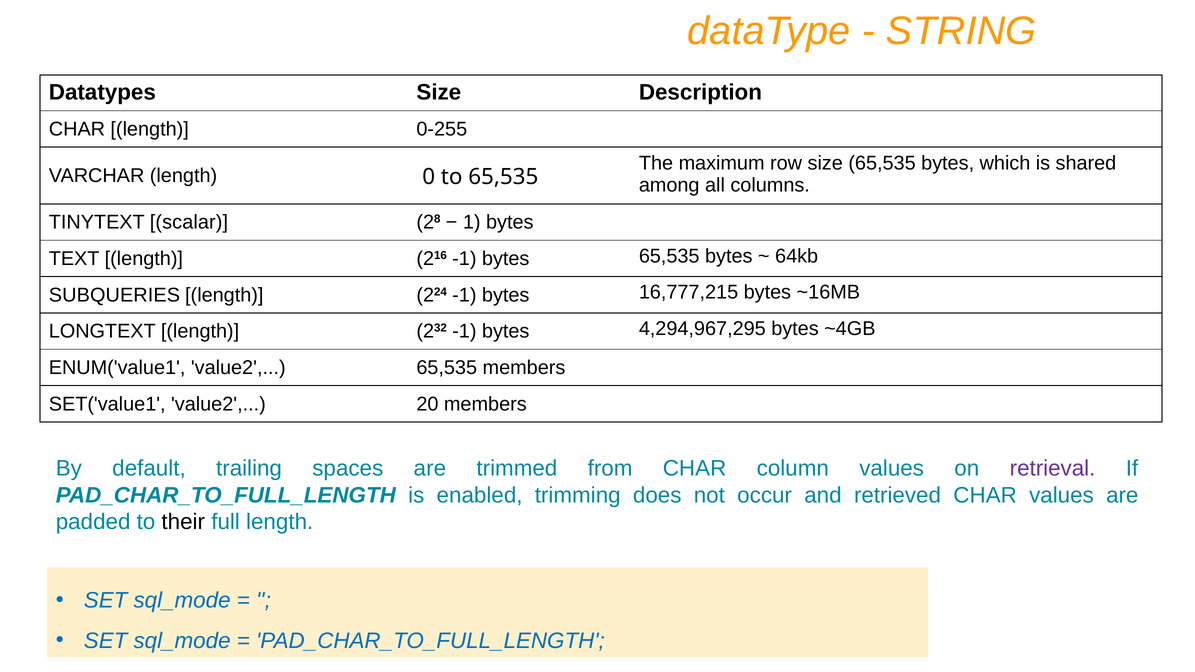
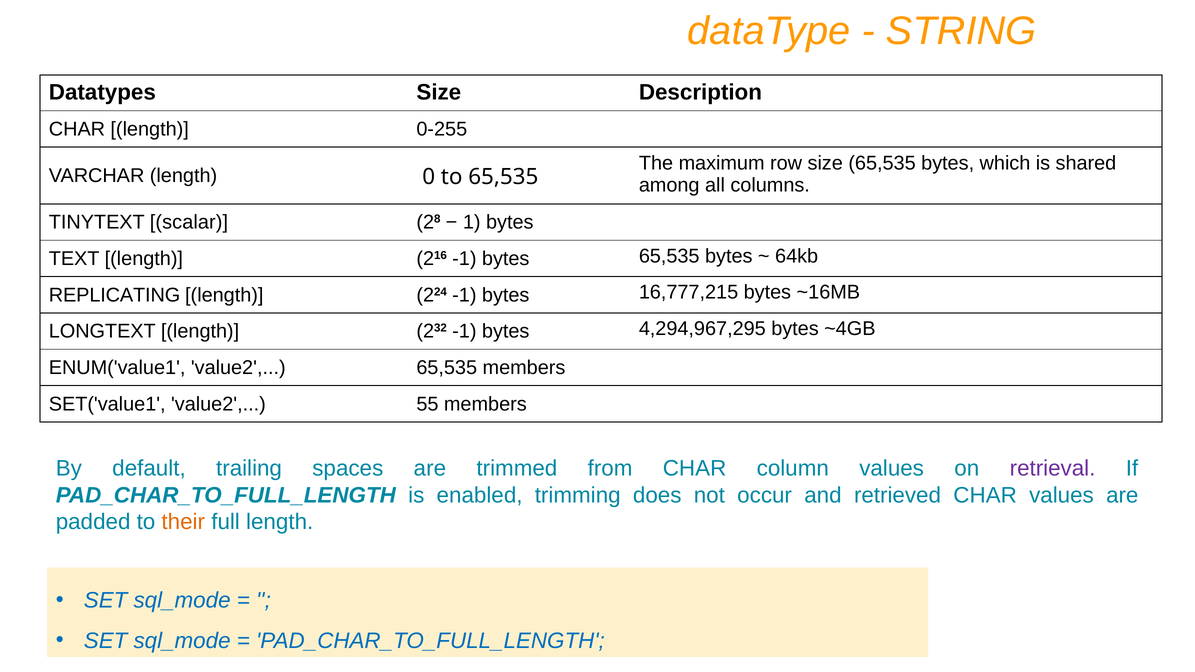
SUBQUERIES: SUBQUERIES -> REPLICATING
20: 20 -> 55
their colour: black -> orange
